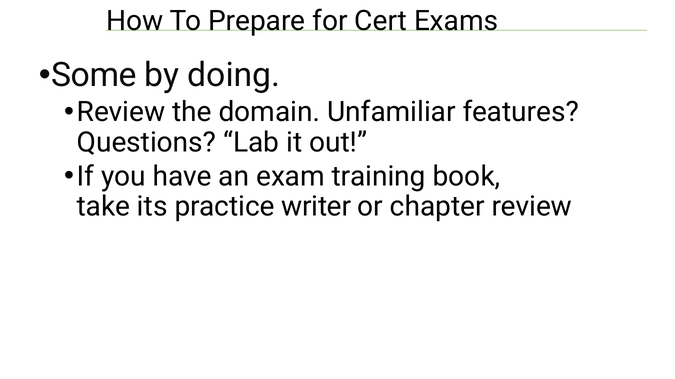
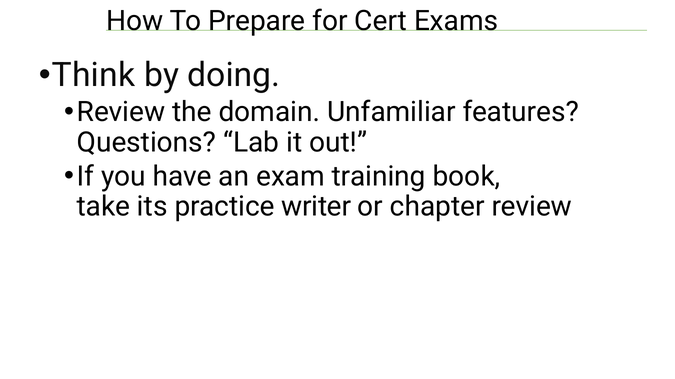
Some: Some -> Think
